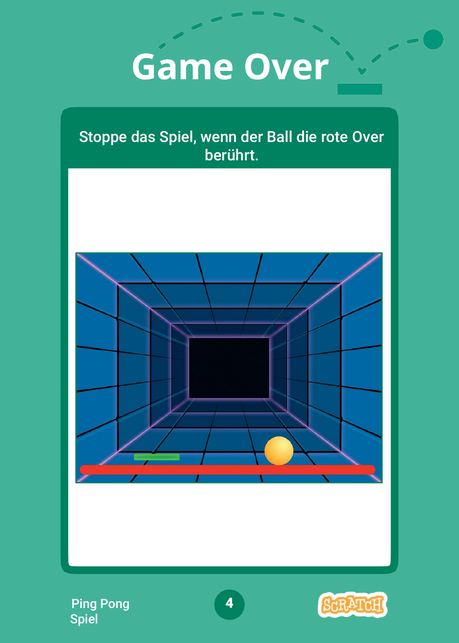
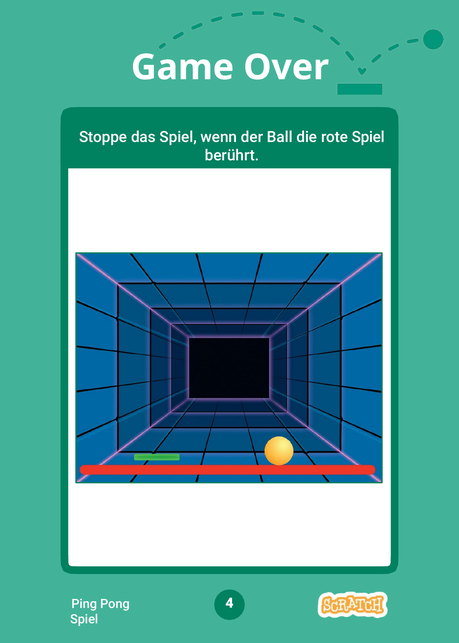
rote Over: Over -> Spiel
